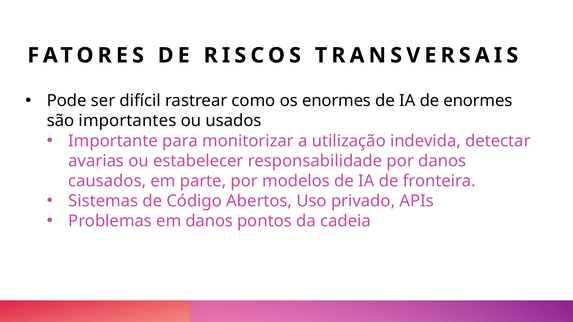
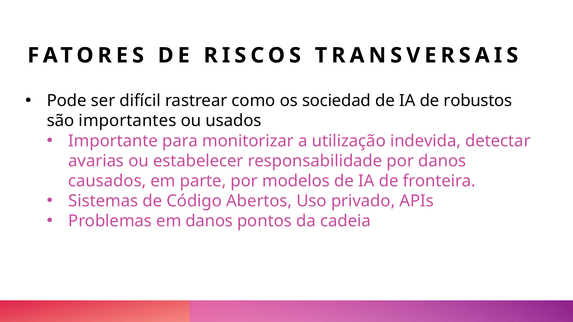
os enormes: enormes -> sociedad
de enormes: enormes -> robustos
